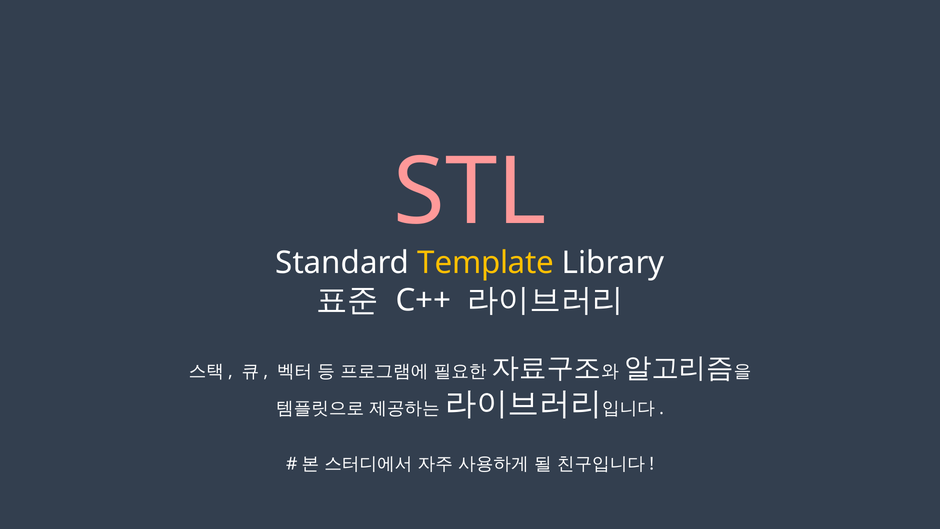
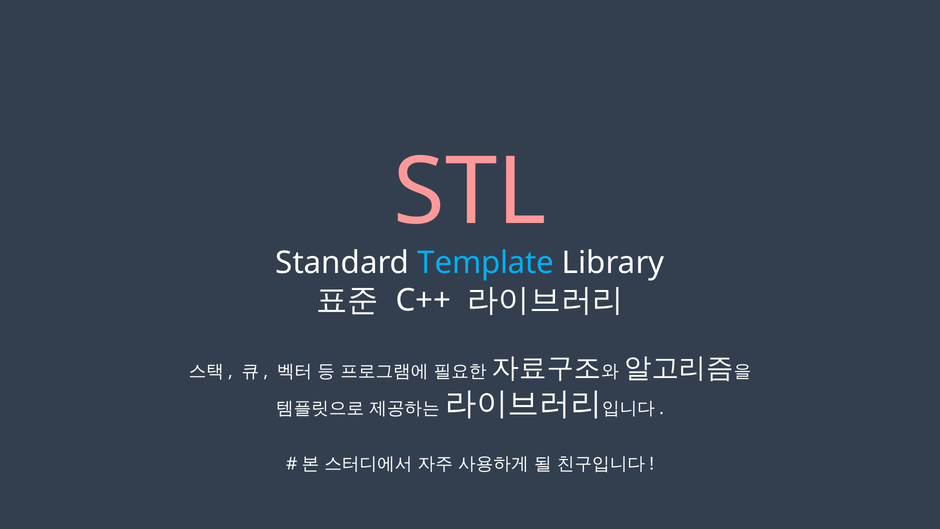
Template colour: yellow -> light blue
